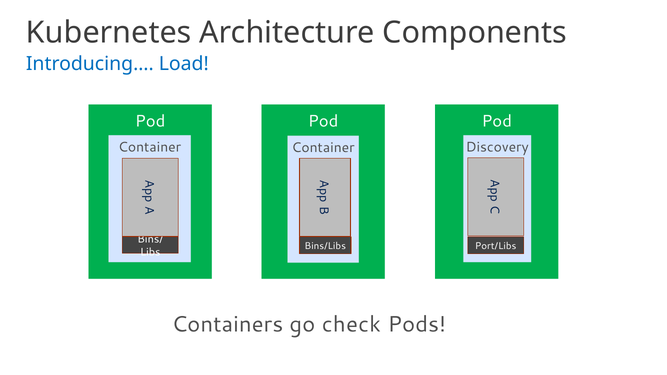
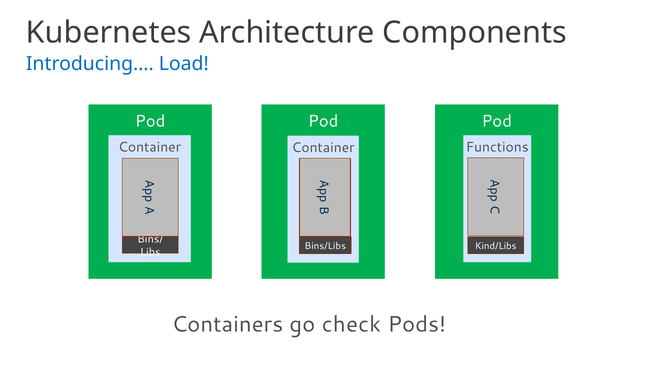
Discovery: Discovery -> Functions
Port/Libs: Port/Libs -> Kind/Libs
